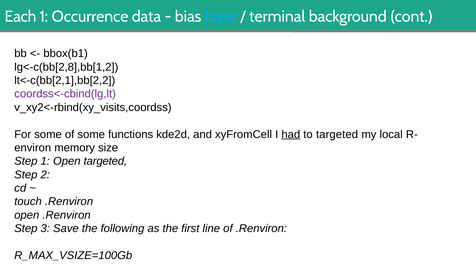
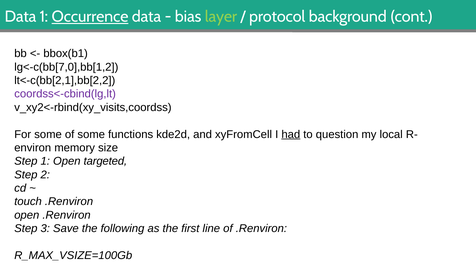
Each at (20, 17): Each -> Data
Occurrence underline: none -> present
layer colour: light blue -> light green
terminal: terminal -> protocol
lg<-c(bb[2,8],bb[1,2: lg<-c(bb[2,8],bb[1,2 -> lg<-c(bb[7,0],bb[1,2
to targeted: targeted -> question
